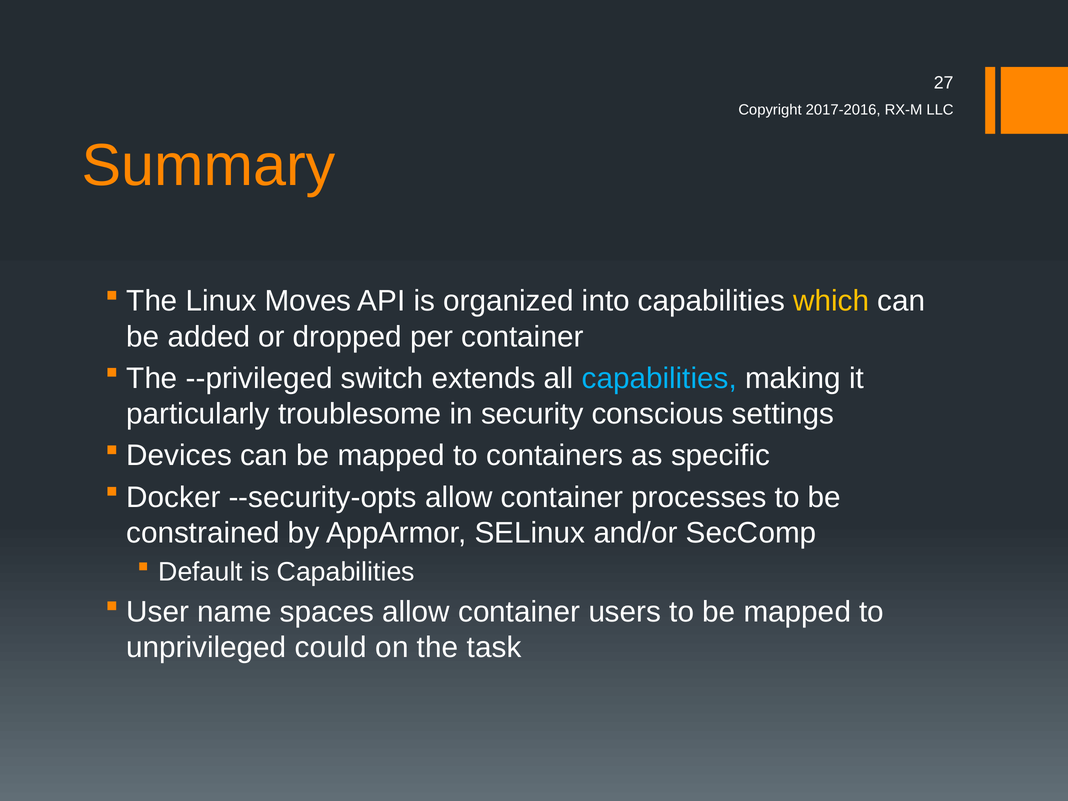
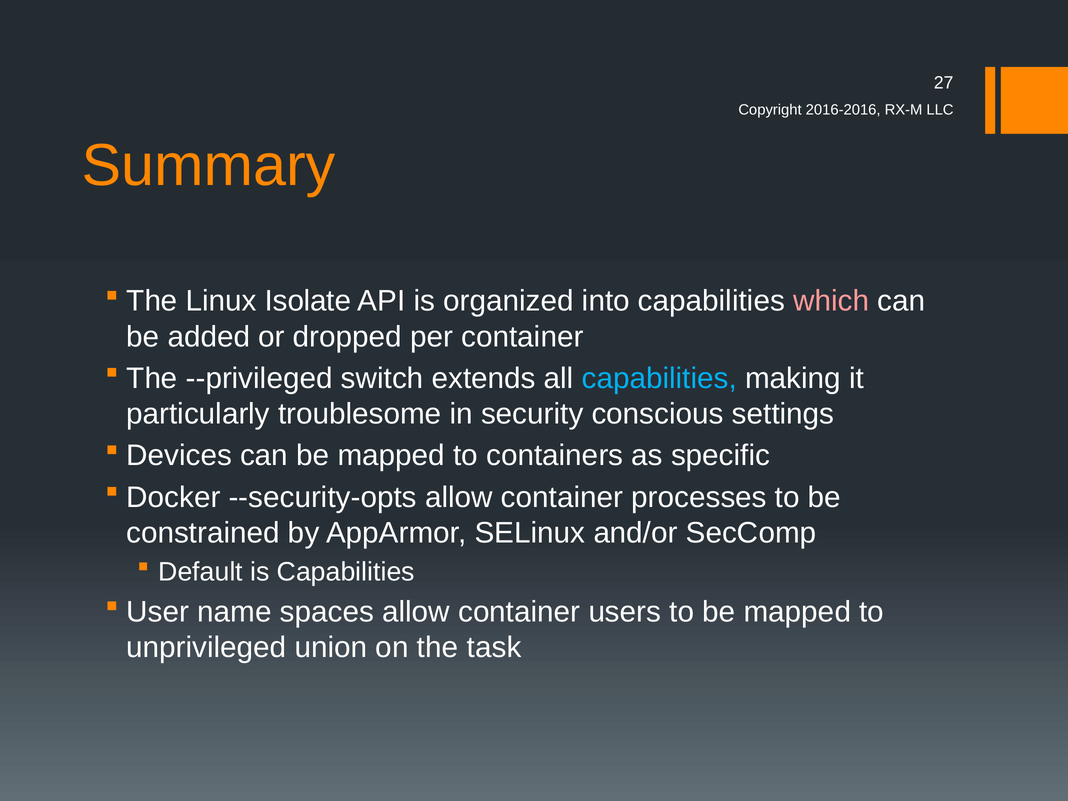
2017-2016: 2017-2016 -> 2016-2016
Moves: Moves -> Isolate
which colour: yellow -> pink
could: could -> union
